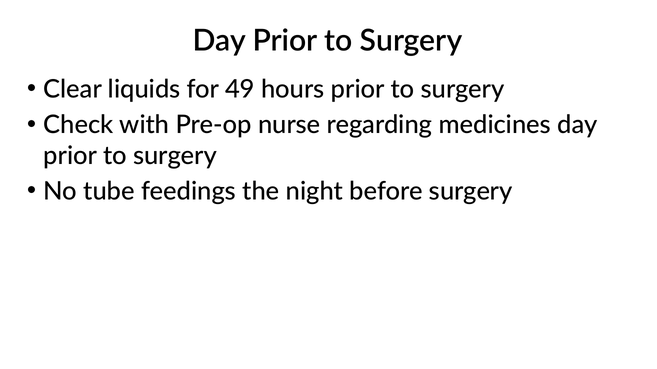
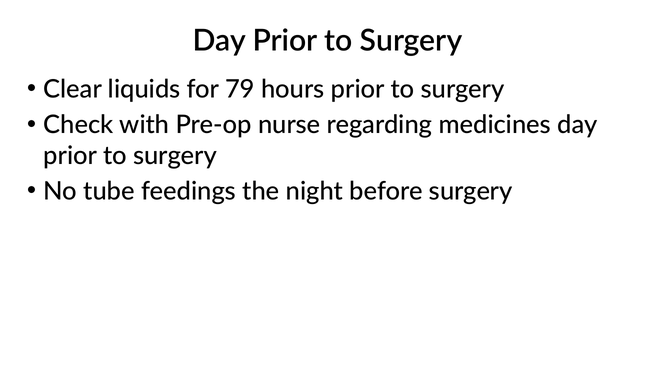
49: 49 -> 79
